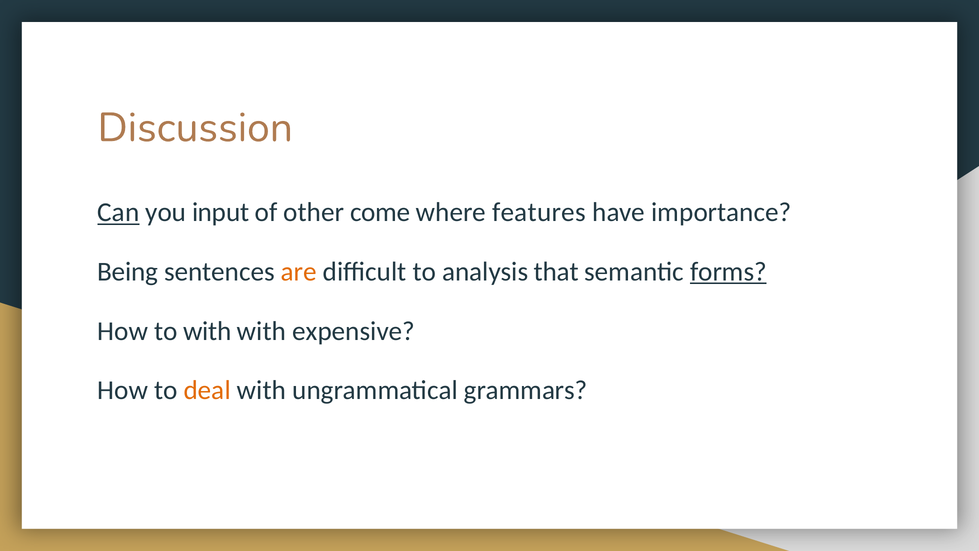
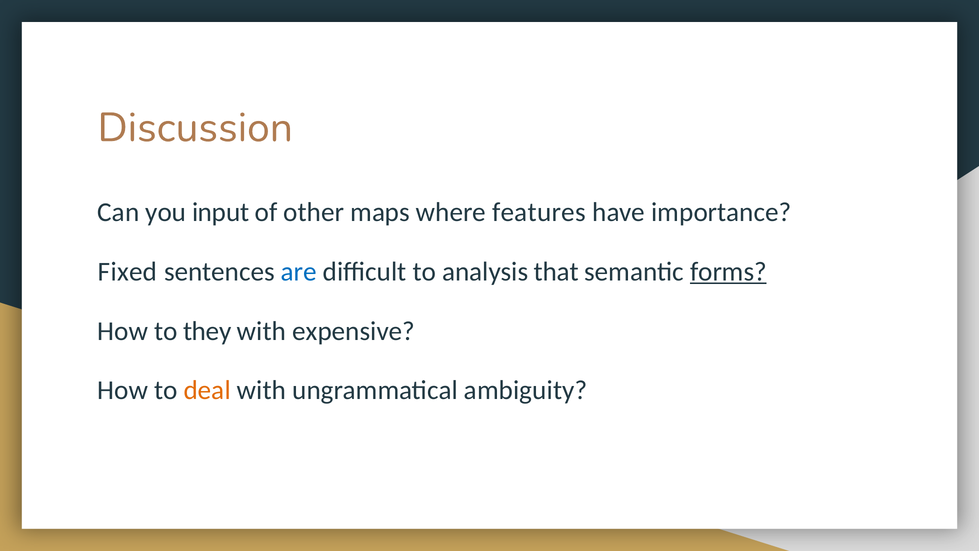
Can underline: present -> none
come: come -> maps
Being: Being -> Fixed
are colour: orange -> blue
to with: with -> they
grammars: grammars -> ambiguity
